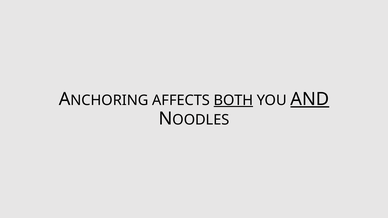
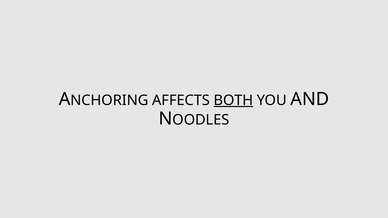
AND underline: present -> none
